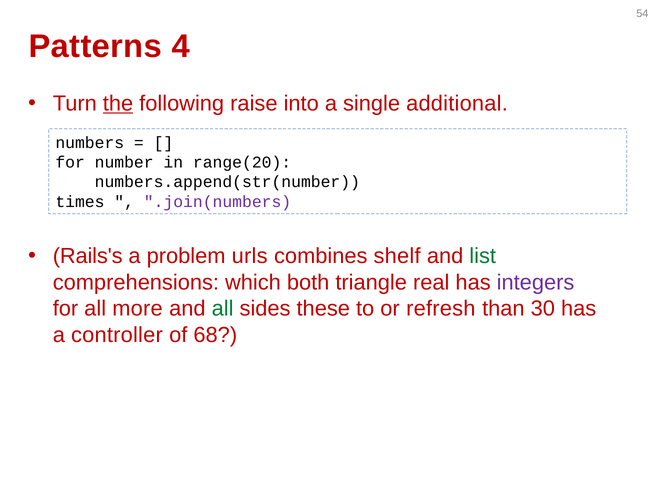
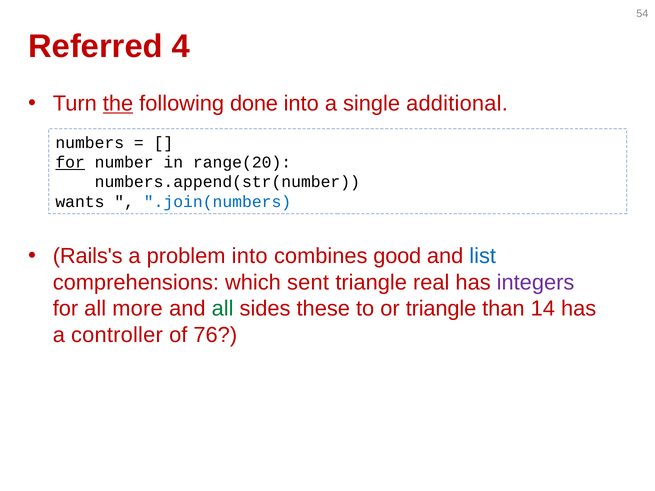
Patterns: Patterns -> Referred
raise: raise -> done
for at (70, 163) underline: none -> present
times: times -> wants
.join(numbers colour: purple -> blue
problem urls: urls -> into
shelf: shelf -> good
list colour: green -> blue
both: both -> sent
or refresh: refresh -> triangle
30: 30 -> 14
68: 68 -> 76
